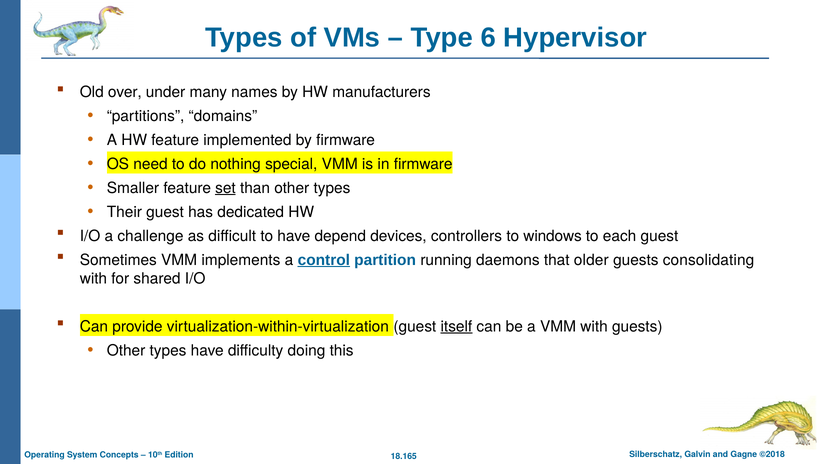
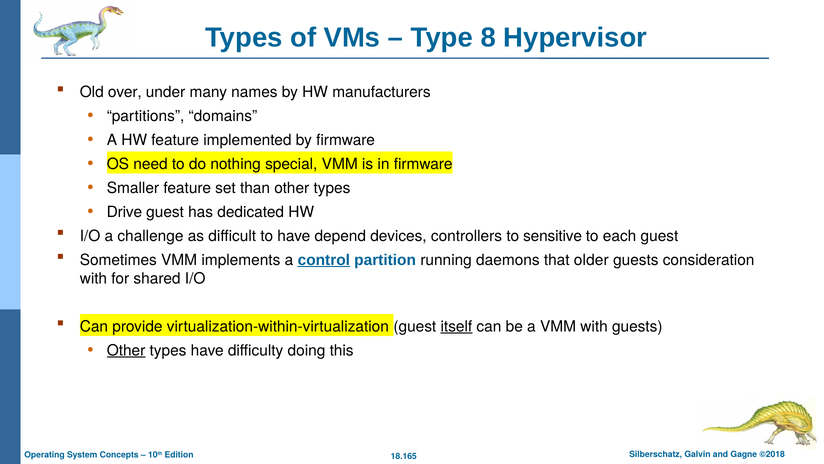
6: 6 -> 8
set underline: present -> none
Their: Their -> Drive
windows: windows -> sensitive
consolidating: consolidating -> consideration
Other at (126, 350) underline: none -> present
